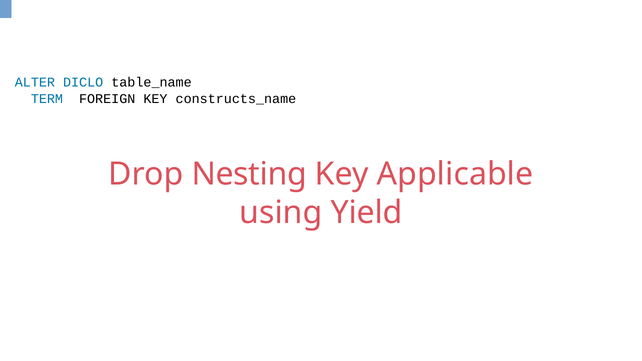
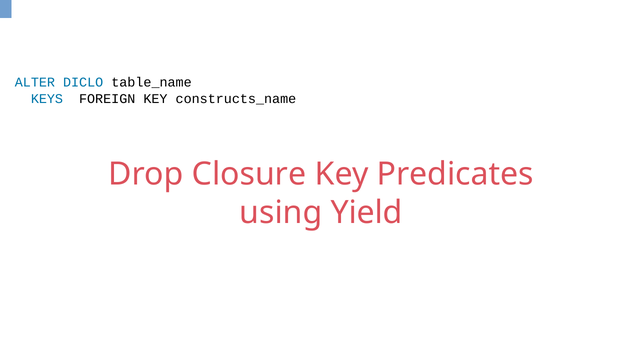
TERM: TERM -> KEYS
Nesting: Nesting -> Closure
Applicable: Applicable -> Predicates
